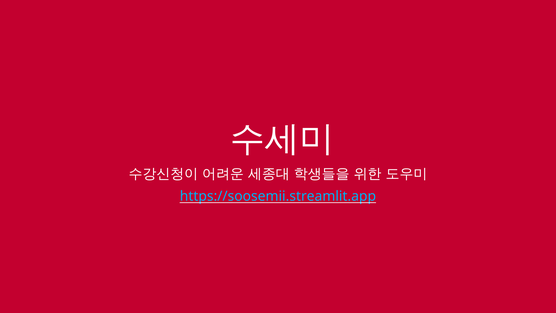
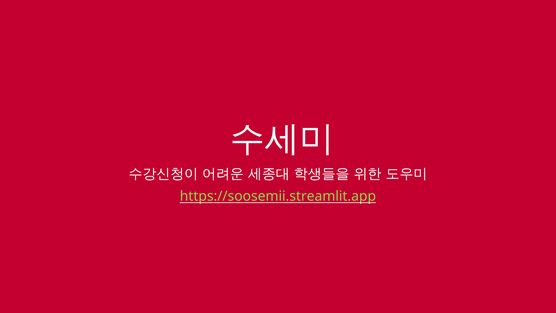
https://soosemii.streamlit.app colour: light blue -> light green
